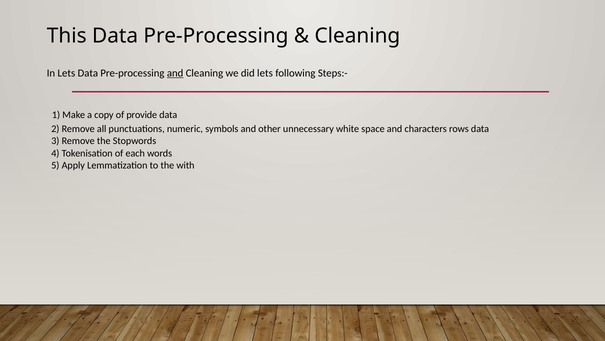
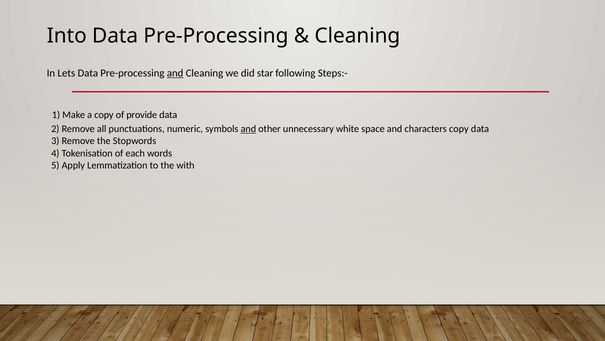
This: This -> Into
did lets: lets -> star
and at (248, 129) underline: none -> present
characters rows: rows -> copy
